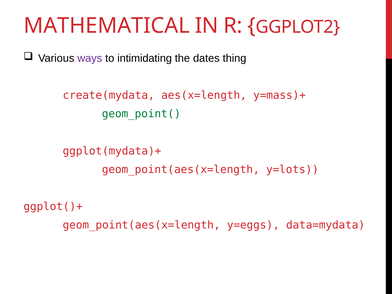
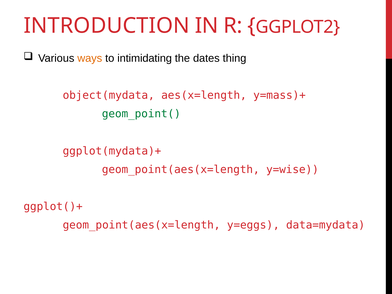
MATHEMATICAL: MATHEMATICAL -> INTRODUCTION
ways colour: purple -> orange
create(mydata: create(mydata -> object(mydata
y=lots: y=lots -> y=wise
